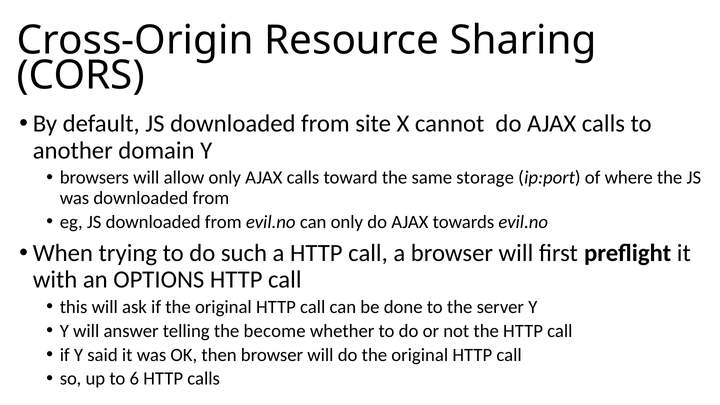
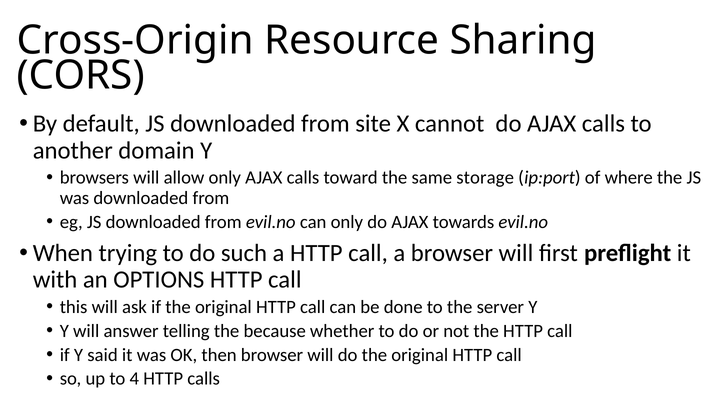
become: become -> because
6: 6 -> 4
